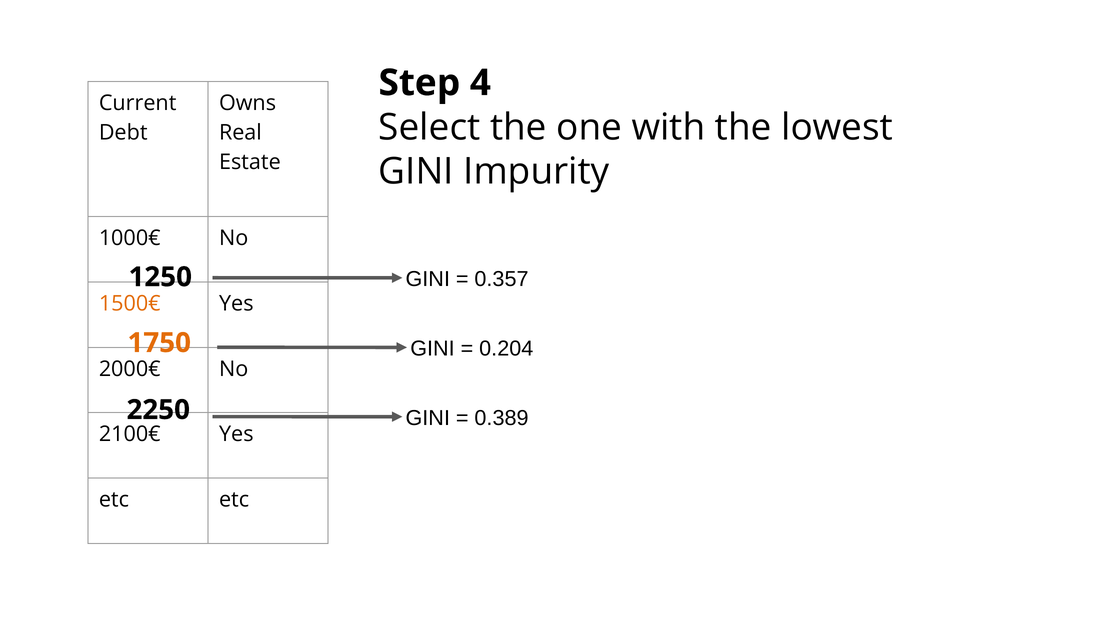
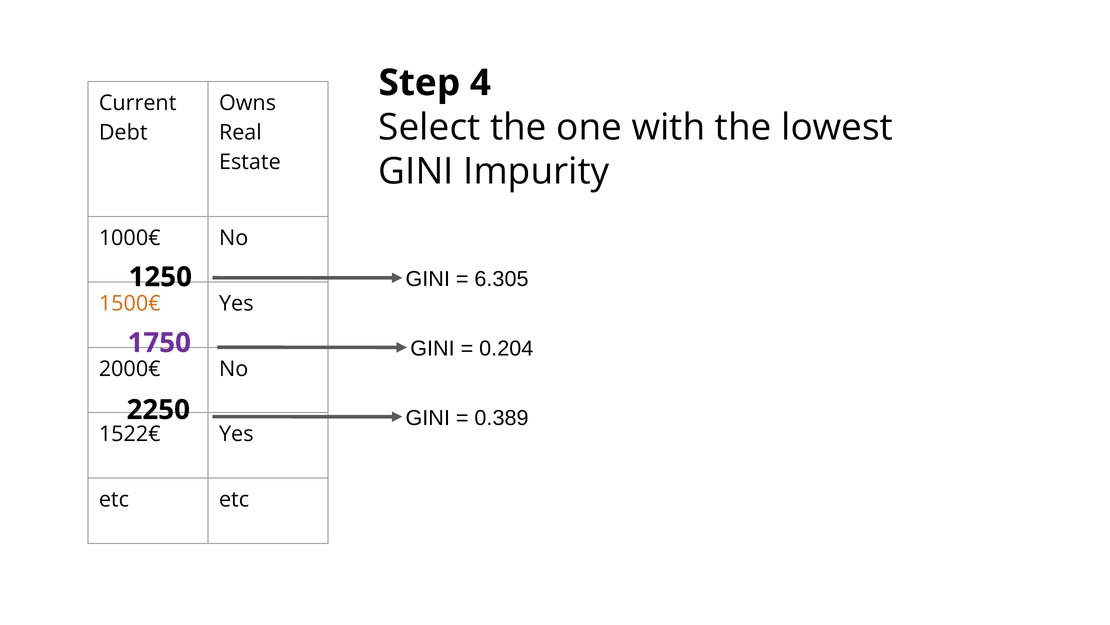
0.357: 0.357 -> 6.305
1750 colour: orange -> purple
2100€: 2100€ -> 1522€
